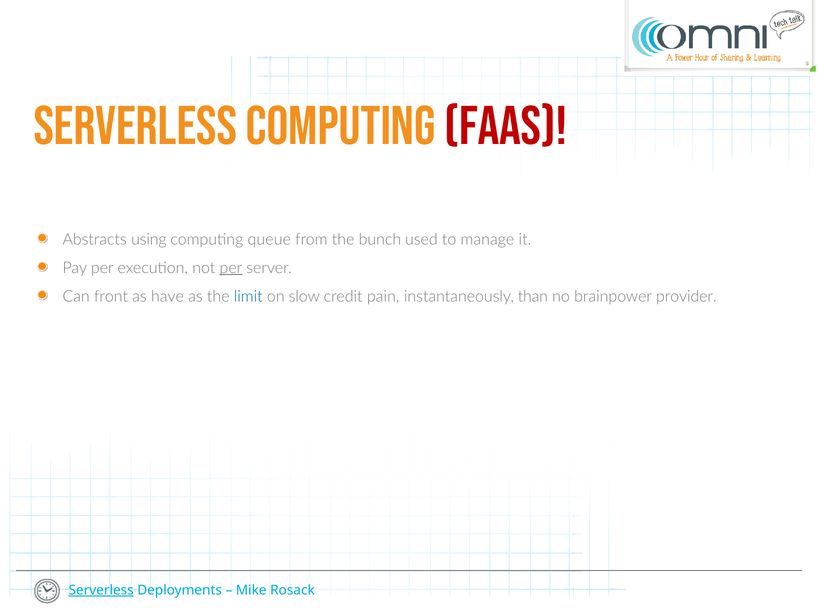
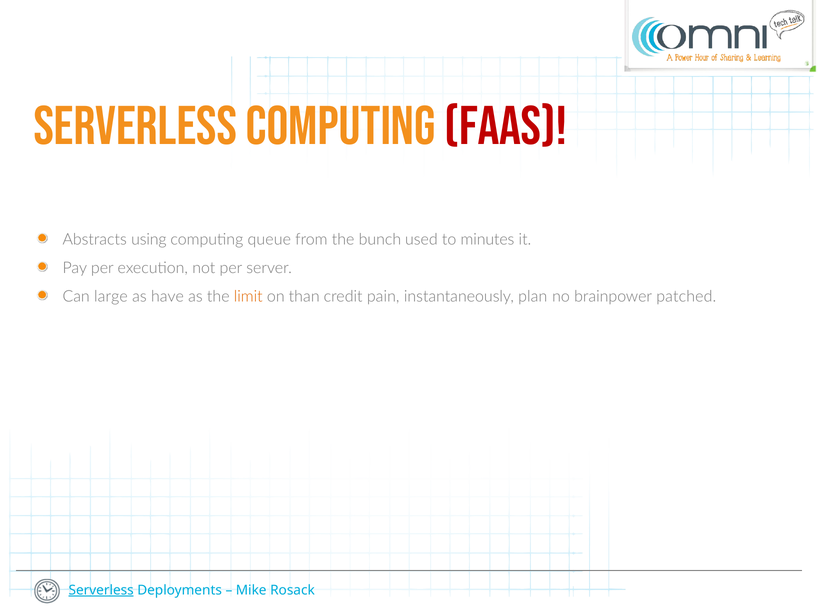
manage: manage -> minutes
per at (231, 268) underline: present -> none
front: front -> large
limit colour: blue -> orange
slow: slow -> than
than: than -> plan
provider: provider -> patched
